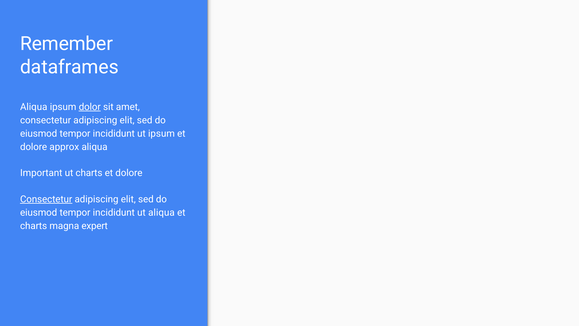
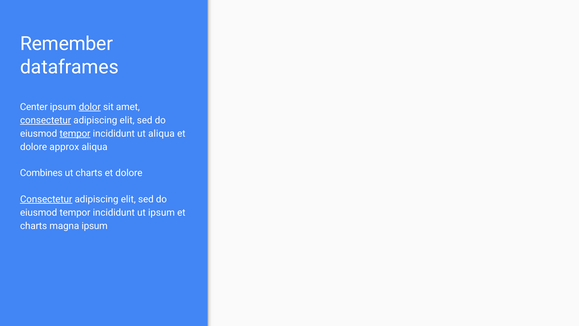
Aliqua at (34, 107): Aliqua -> Center
consectetur at (46, 120) underline: none -> present
tempor at (75, 133) underline: none -> present
ut ipsum: ipsum -> aliqua
Important: Important -> Combines
ut aliqua: aliqua -> ipsum
magna expert: expert -> ipsum
